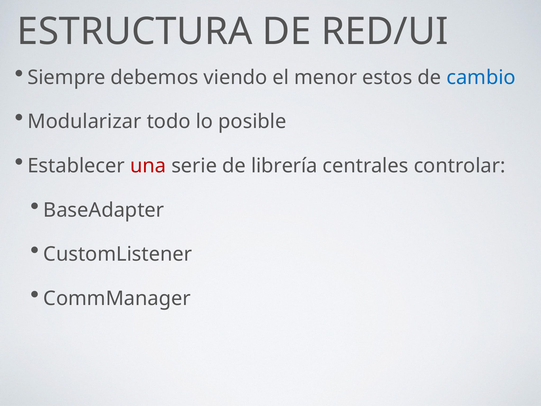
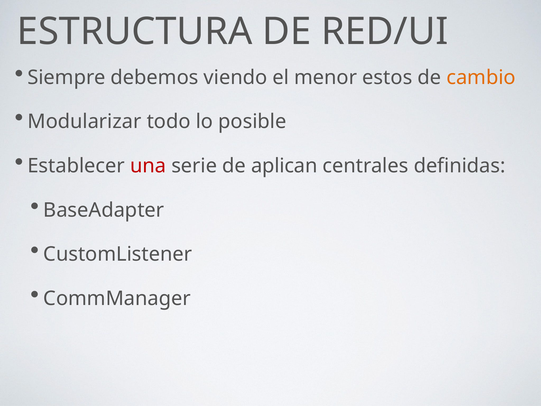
cambio colour: blue -> orange
librería: librería -> aplican
controlar: controlar -> definidas
